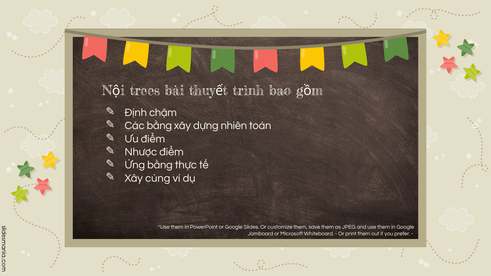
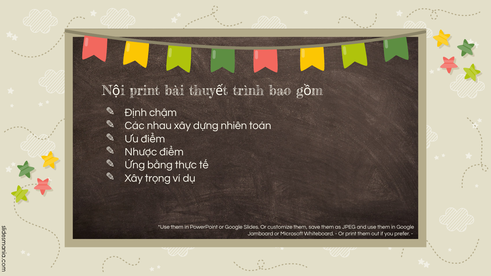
trees at (145, 91): trees -> print
Các bằng: bằng -> nhau
cùng: cùng -> trọng
